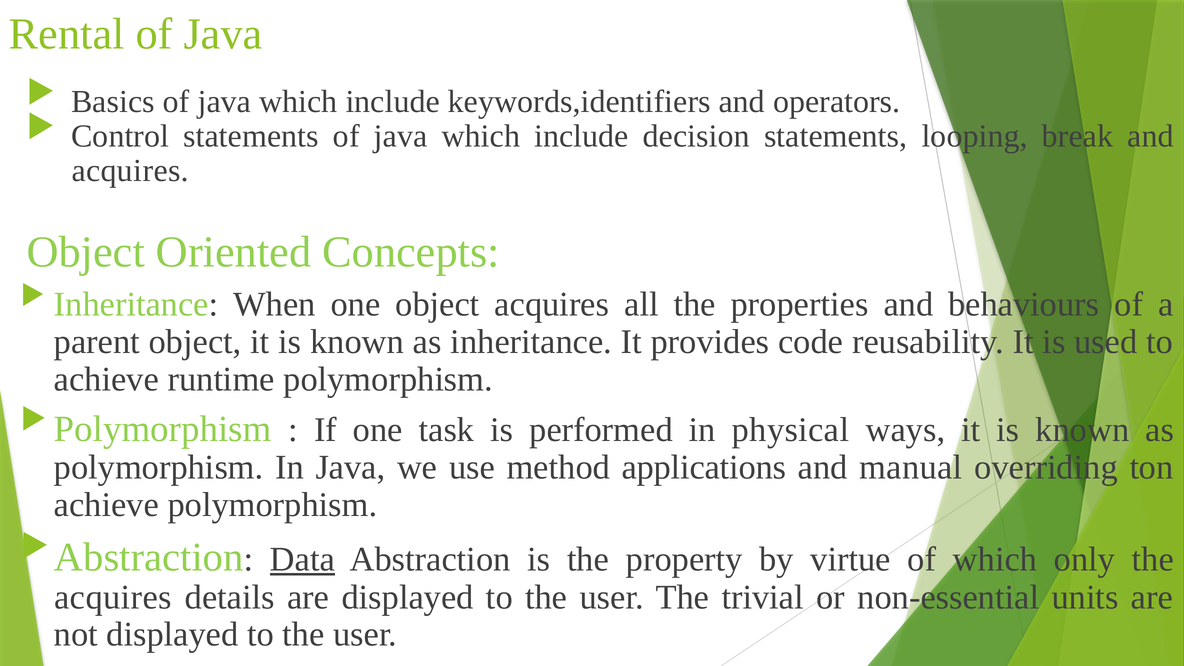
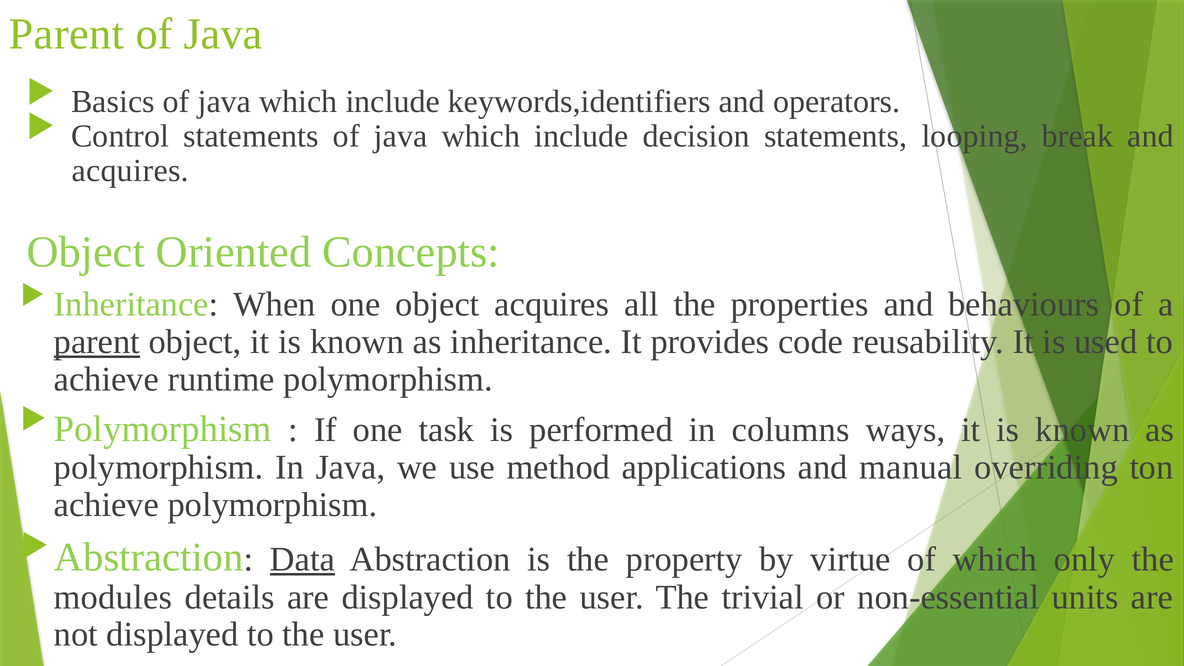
Rental at (67, 34): Rental -> Parent
parent at (97, 342) underline: none -> present
physical: physical -> columns
acquires at (113, 597): acquires -> modules
